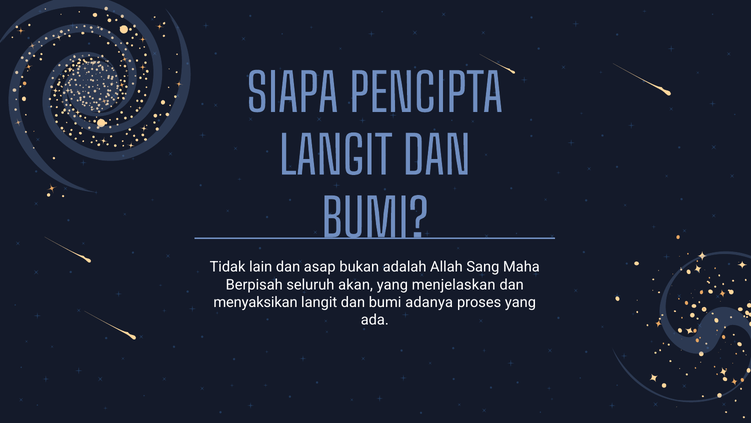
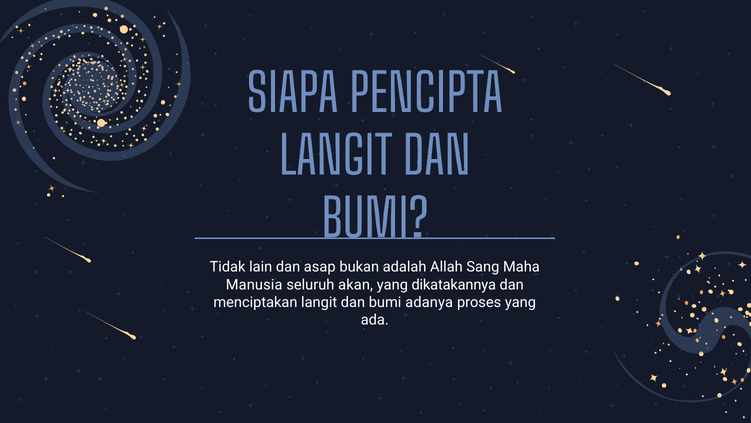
Berpisah: Berpisah -> Manusia
menjelaskan: menjelaskan -> dikatakannya
menyaksikan: menyaksikan -> menciptakan
